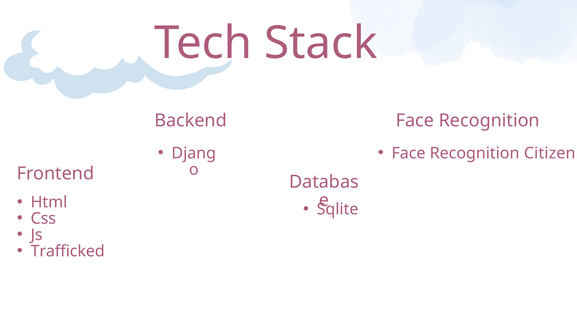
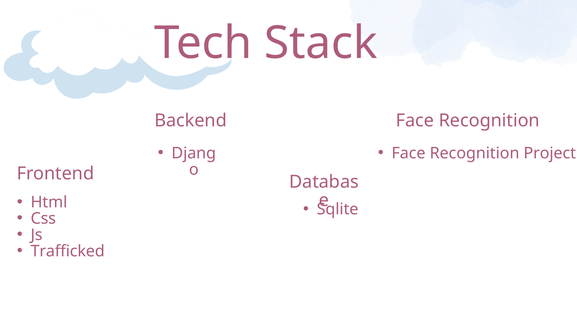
Citizen: Citizen -> Project
